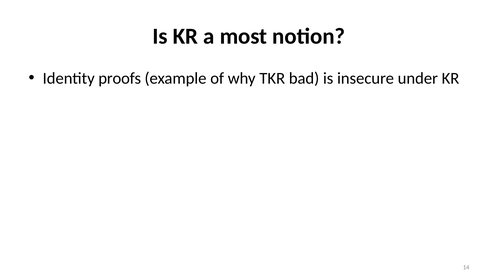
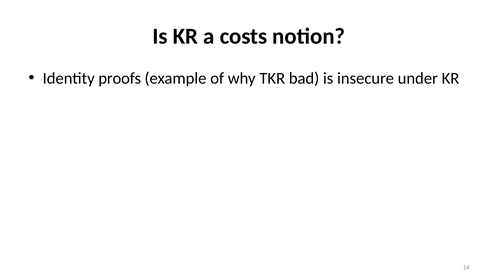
most: most -> costs
